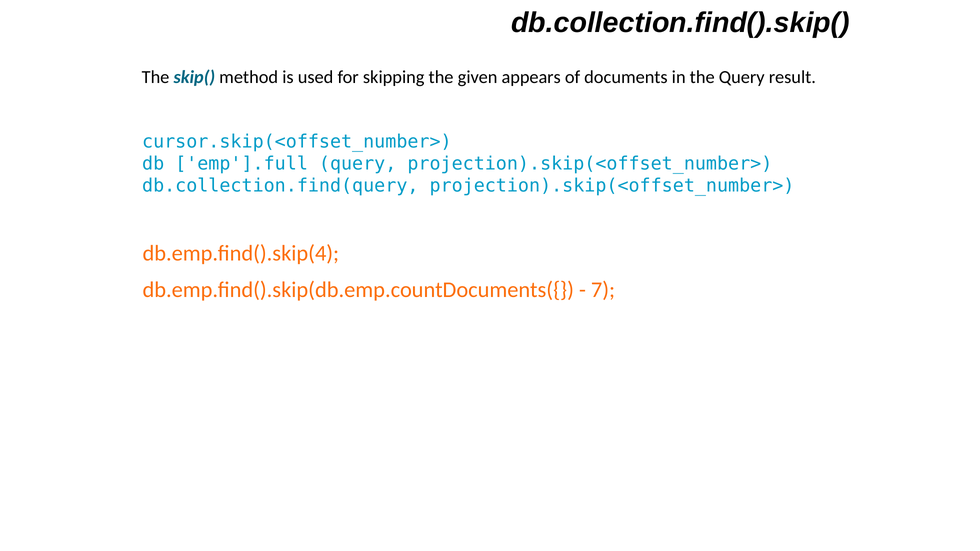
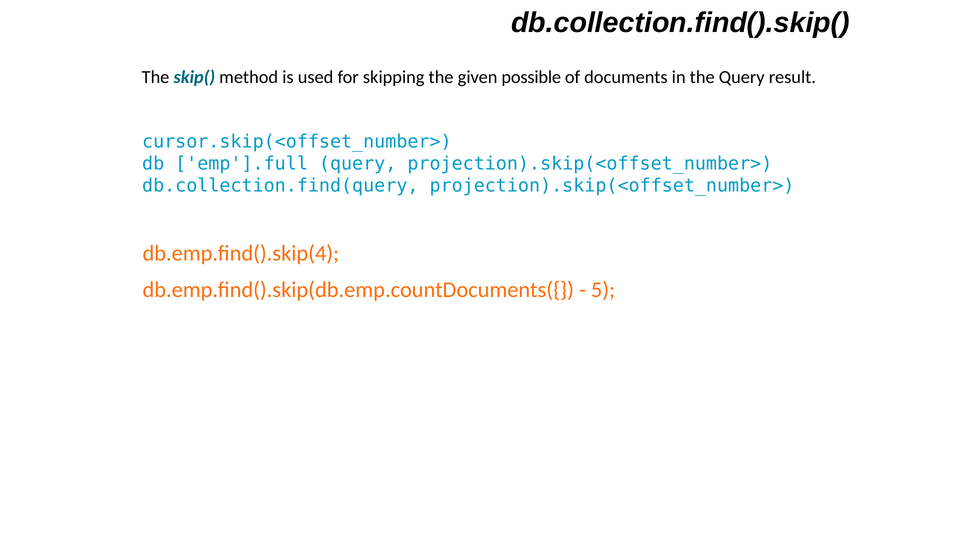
appears: appears -> possible
7: 7 -> 5
